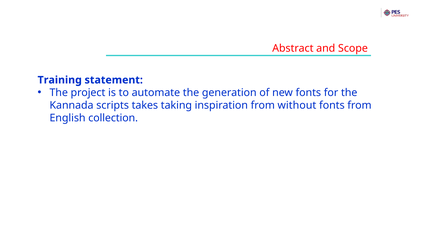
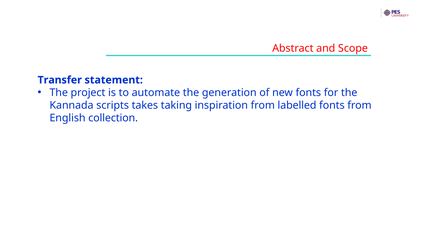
Training: Training -> Transfer
without: without -> labelled
